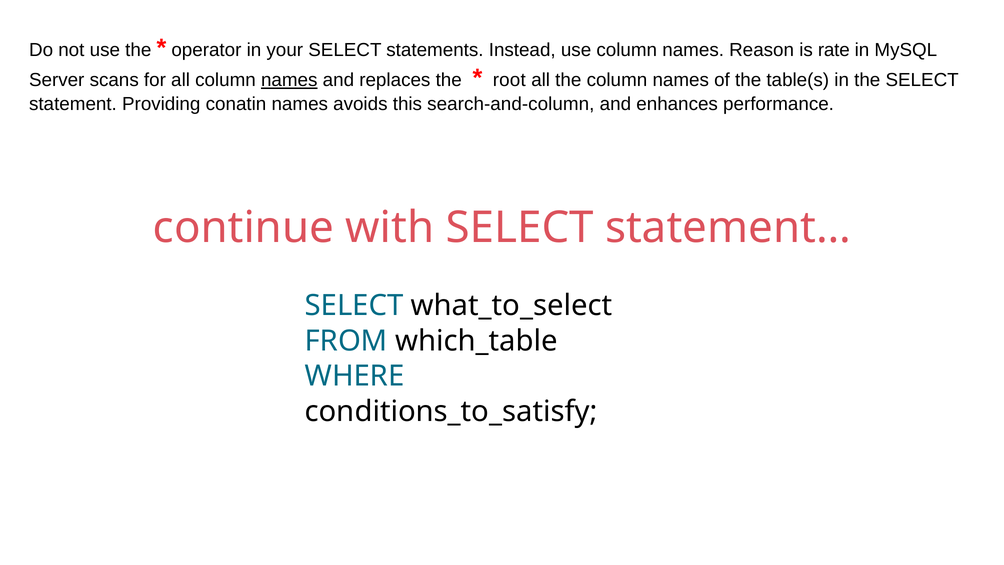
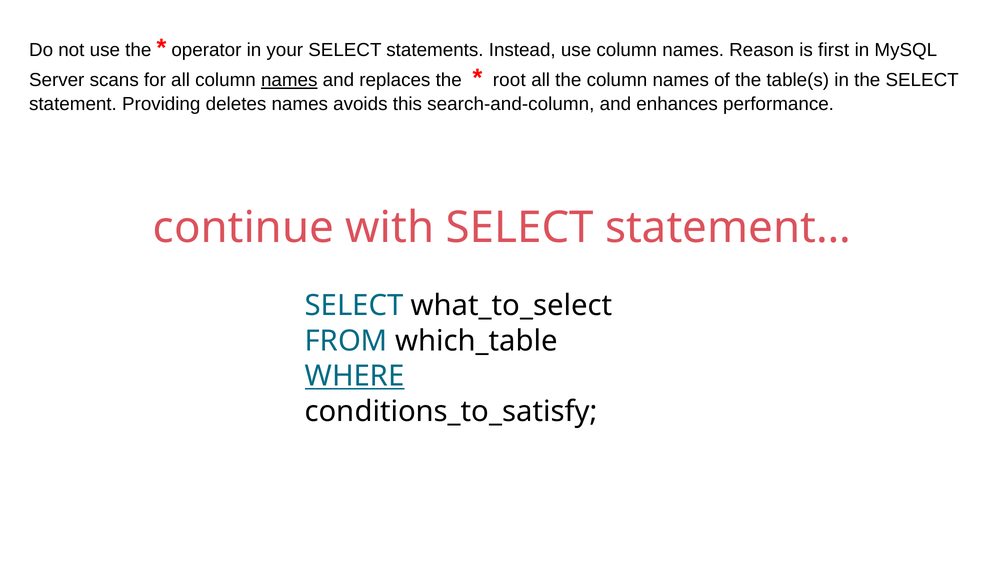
rate: rate -> first
conatin: conatin -> deletes
WHERE underline: none -> present
